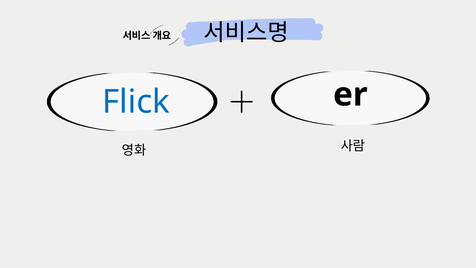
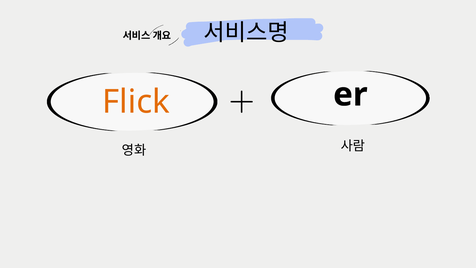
Flick colour: blue -> orange
